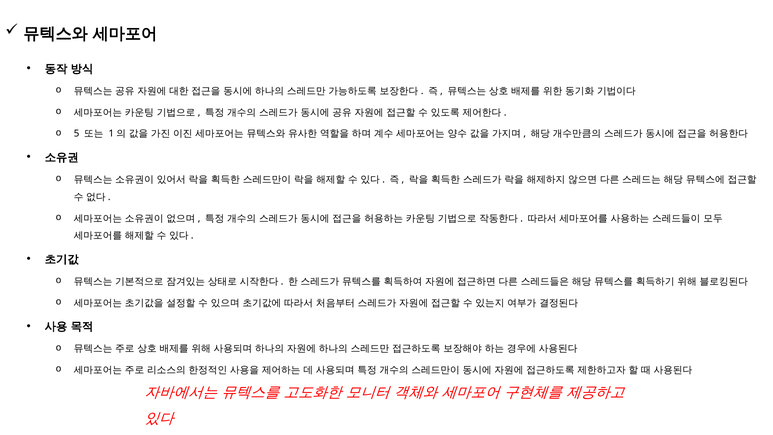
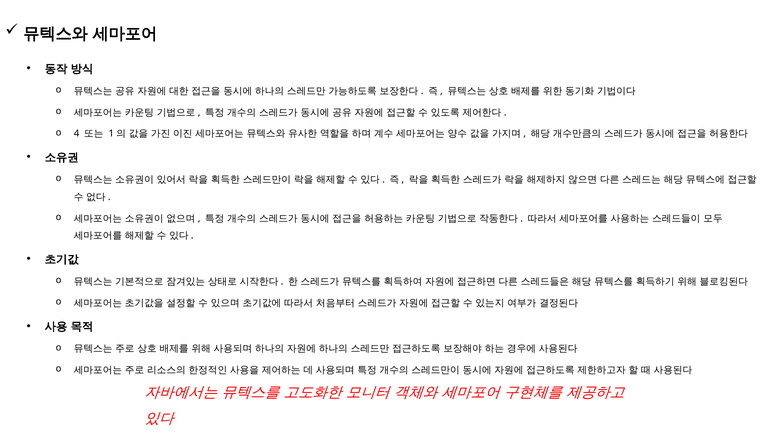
5: 5 -> 4
